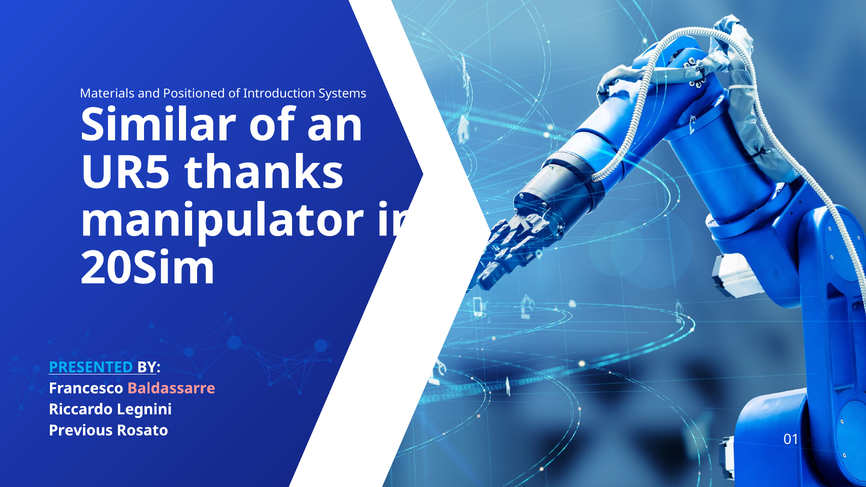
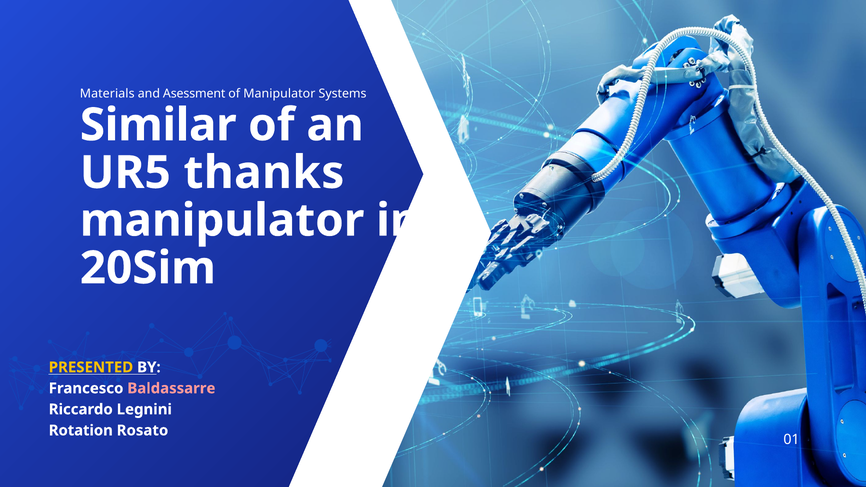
Positioned: Positioned -> Asessment
of Introduction: Introduction -> Manipulator
PRESENTED colour: light blue -> yellow
Previous: Previous -> Rotation
